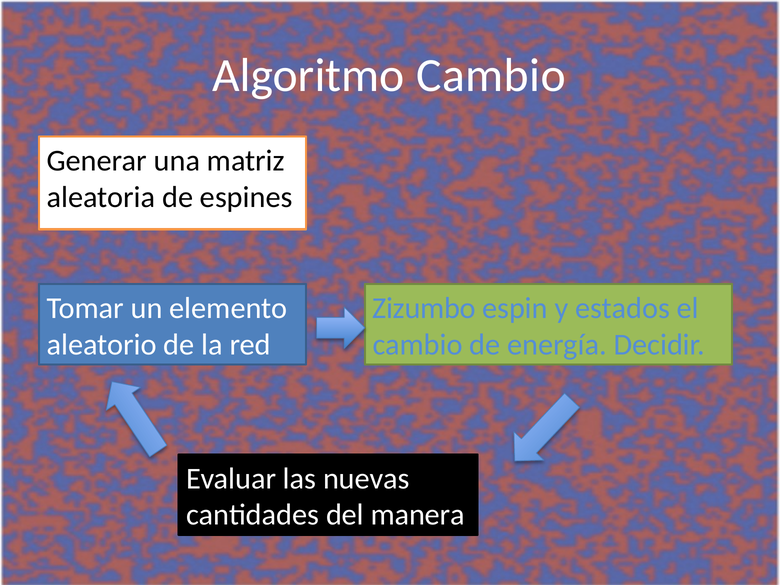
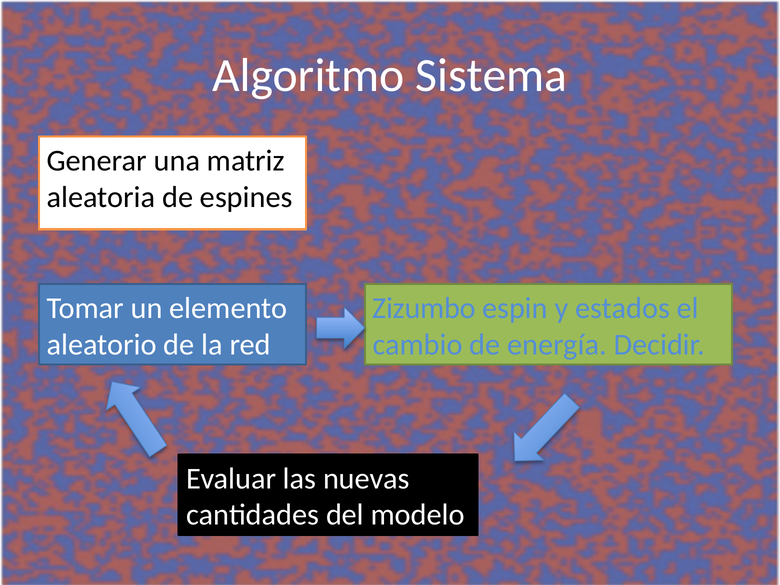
Algoritmo Cambio: Cambio -> Sistema
manera: manera -> modelo
